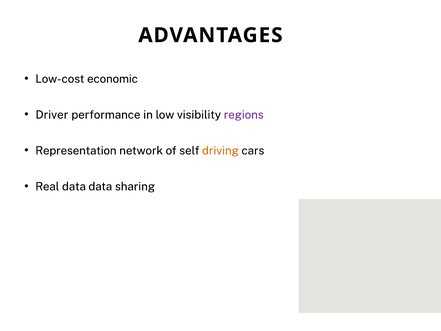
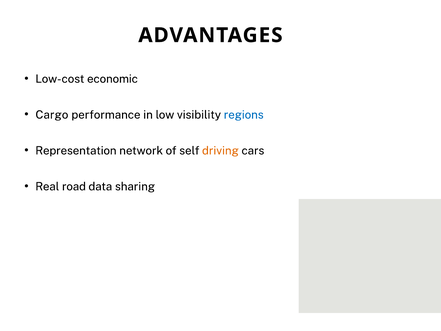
Driver: Driver -> Cargo
regions colour: purple -> blue
Real data: data -> road
